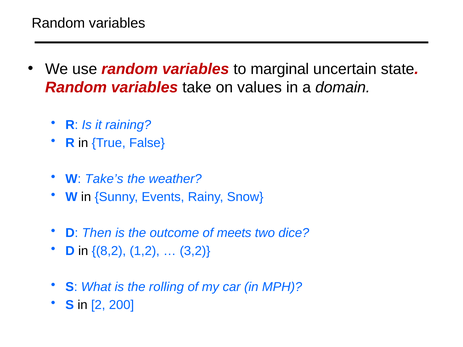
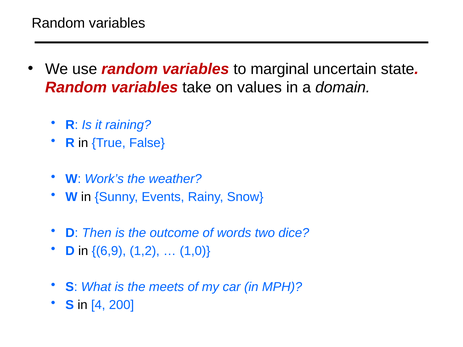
Take’s: Take’s -> Work’s
meets: meets -> words
8,2: 8,2 -> 6,9
3,2: 3,2 -> 1,0
rolling: rolling -> meets
2: 2 -> 4
